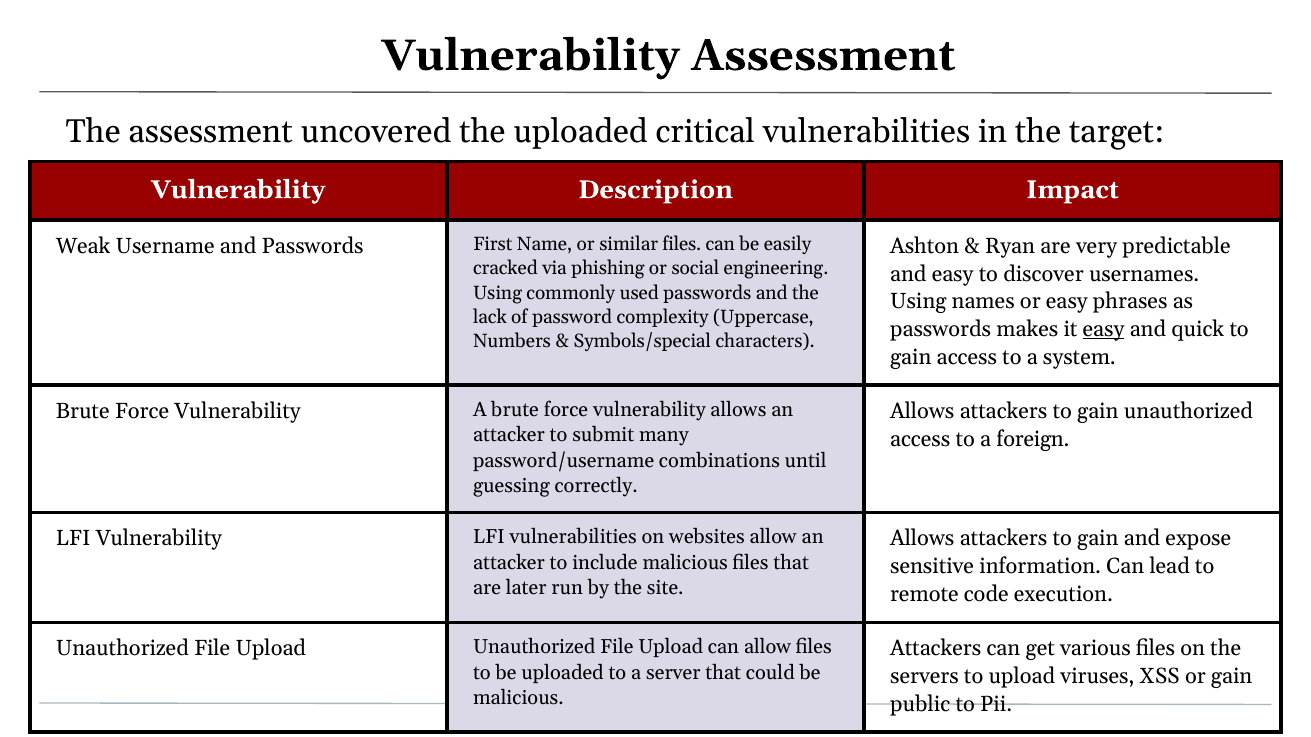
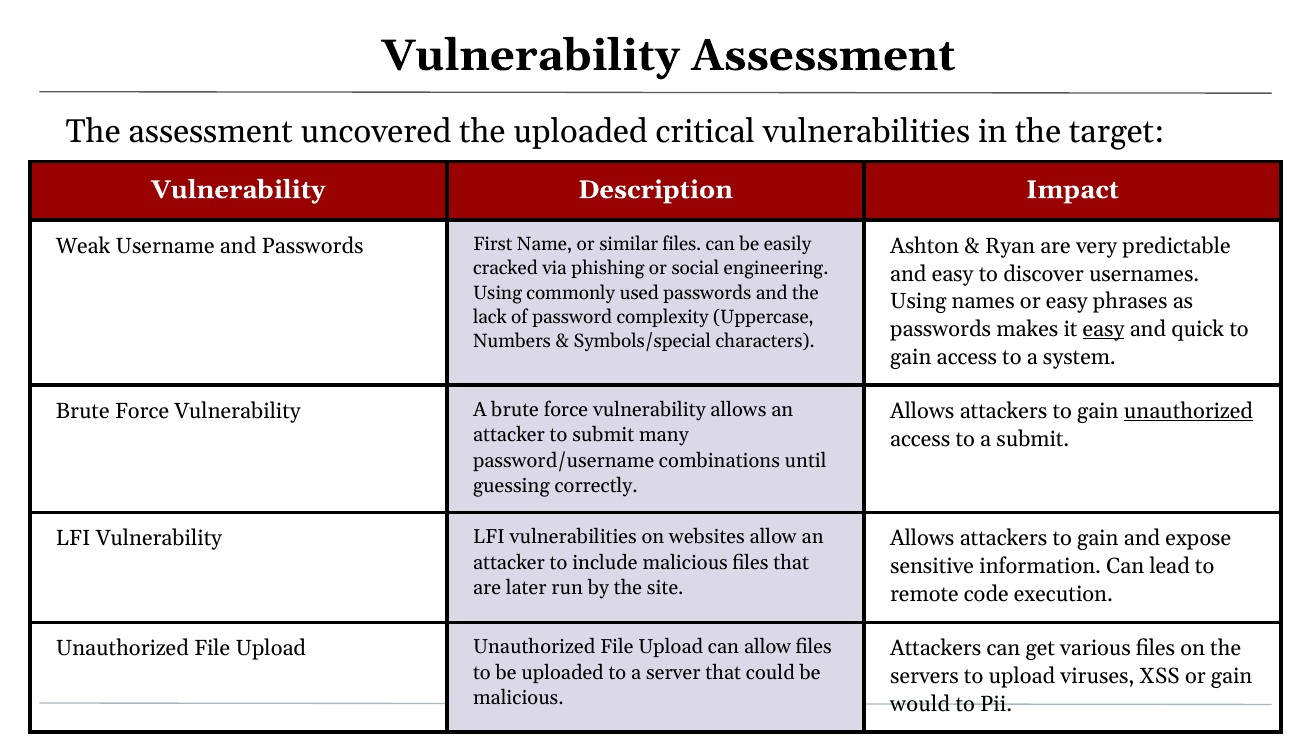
unauthorized at (1188, 411) underline: none -> present
a foreign: foreign -> submit
public: public -> would
